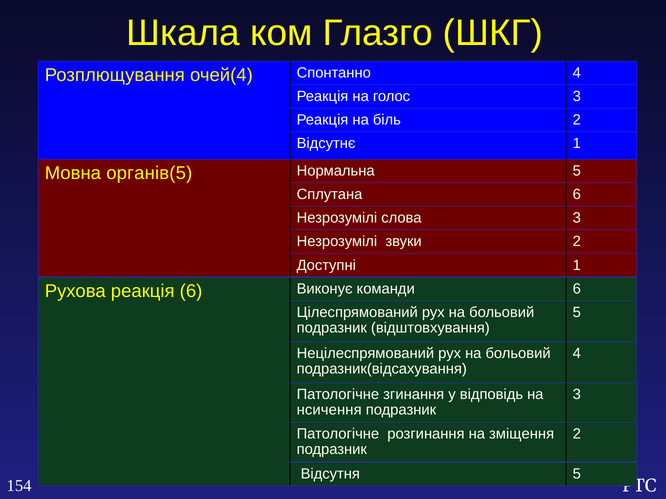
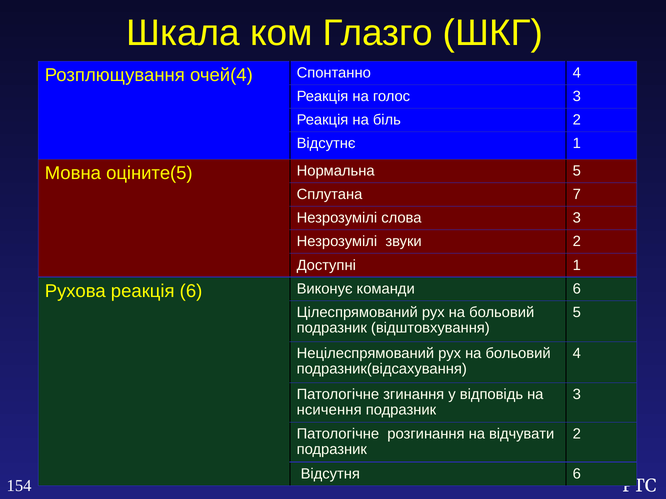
органів(5: органів(5 -> оціните(5
Сплутана 6: 6 -> 7
зміщення: зміщення -> відчувати
Відсутня 5: 5 -> 6
